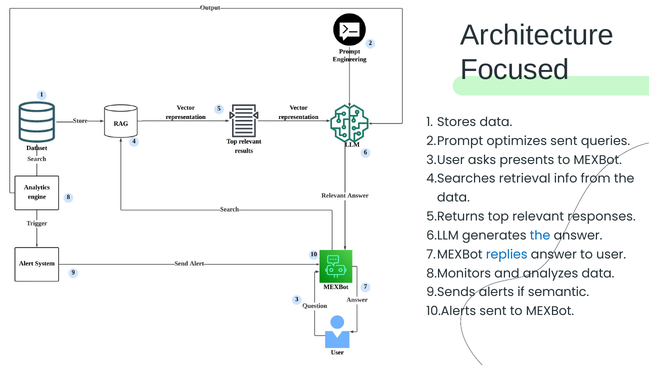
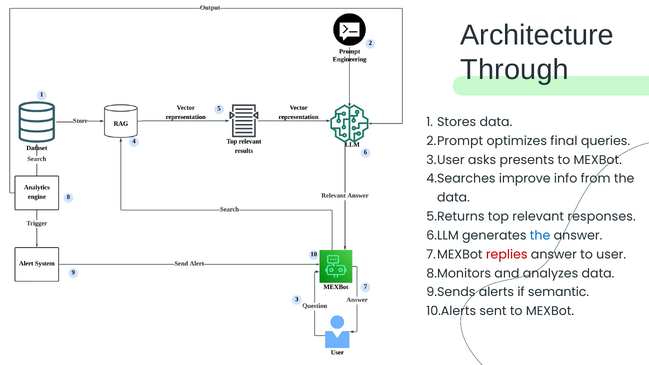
Focused: Focused -> Through
optimizes sent: sent -> final
retrieval: retrieval -> improve
replies colour: blue -> red
